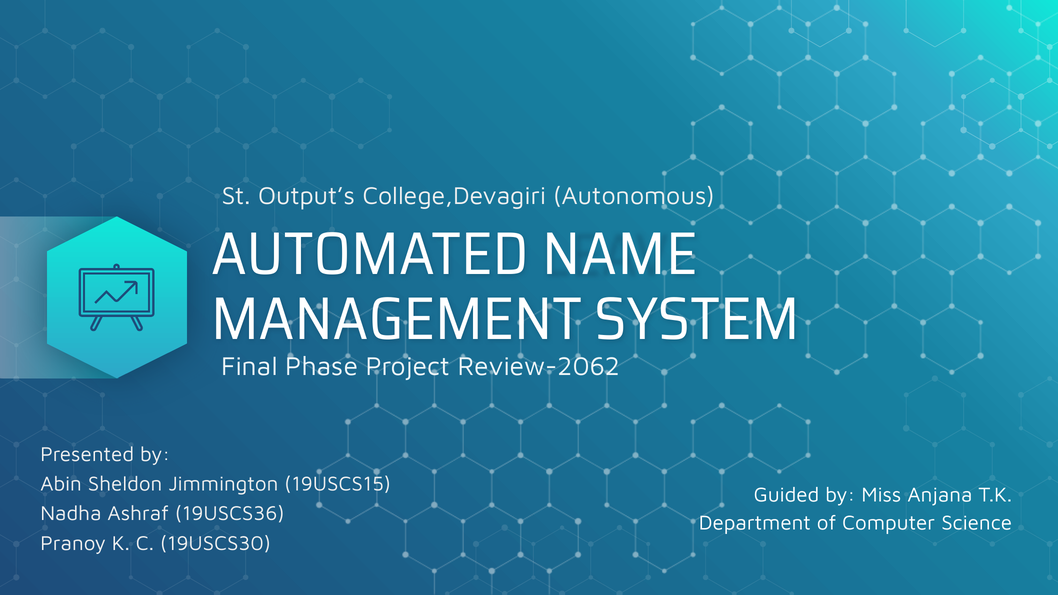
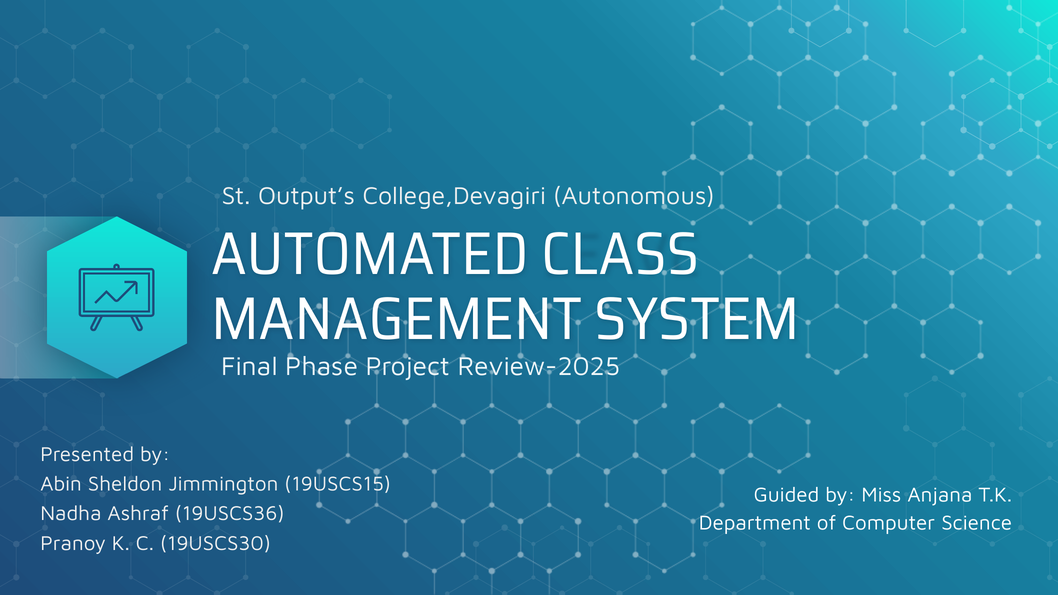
NAME: NAME -> CLASS
Review-2062: Review-2062 -> Review-2025
